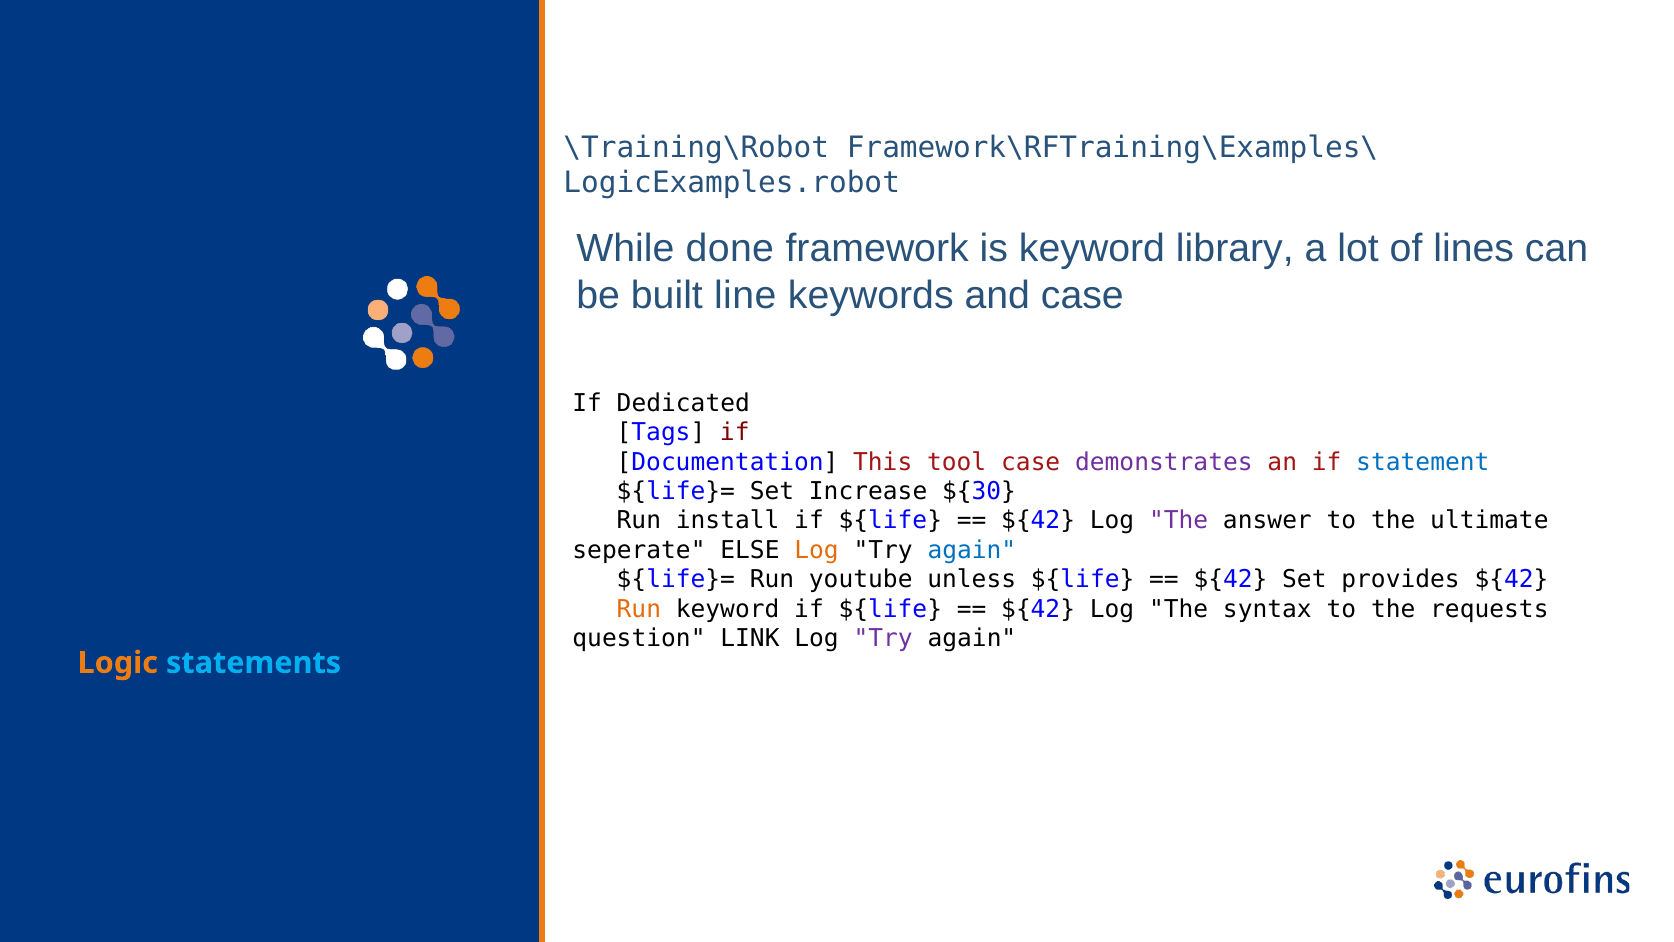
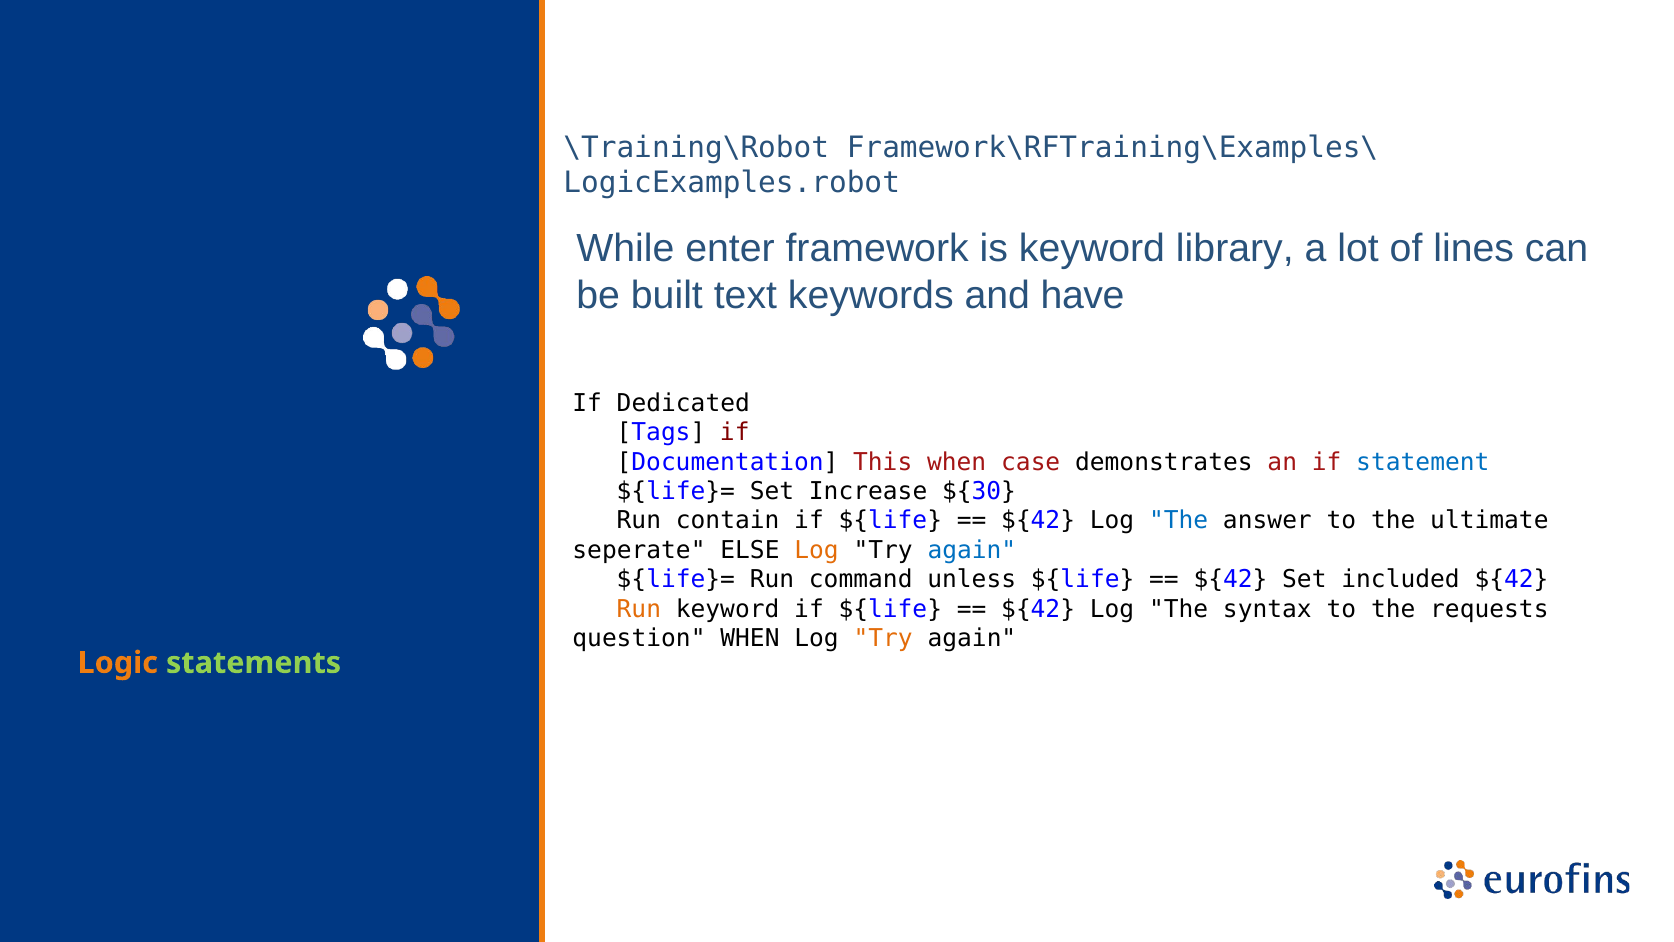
done: done -> enter
line: line -> text
and case: case -> have
This tool: tool -> when
demonstrates colour: purple -> black
install: install -> contain
The at (1179, 521) colour: purple -> blue
youtube: youtube -> command
provides: provides -> included
question LINK: LINK -> WHEN
Try at (883, 638) colour: purple -> orange
statements colour: light blue -> light green
